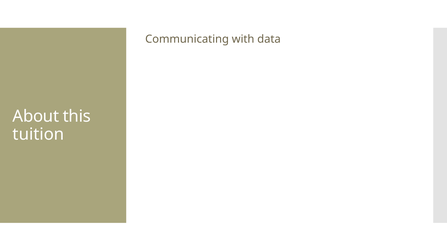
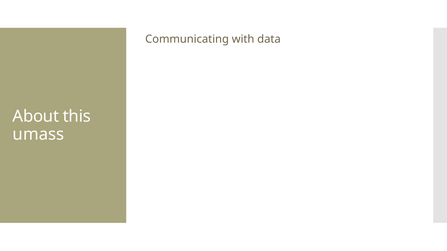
tuition: tuition -> umass
